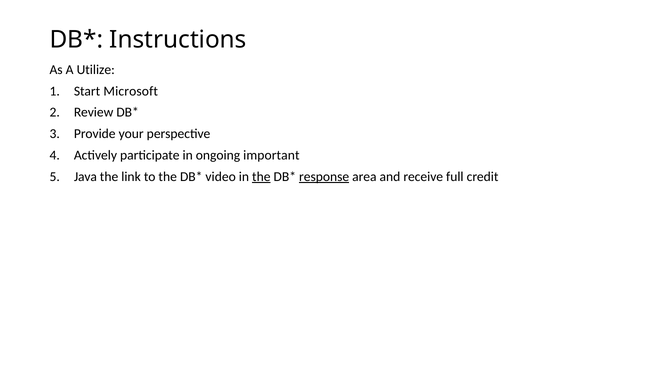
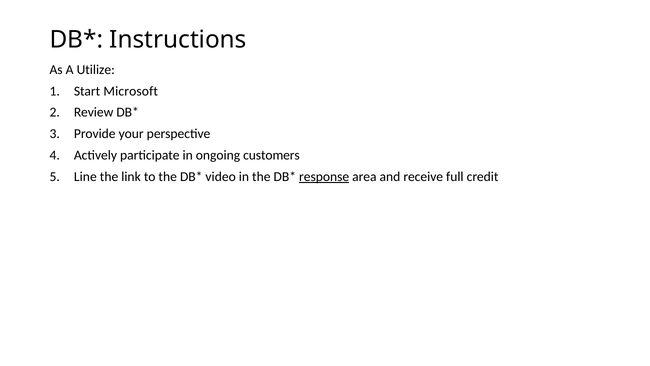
important: important -> customers
Java: Java -> Line
the at (261, 177) underline: present -> none
